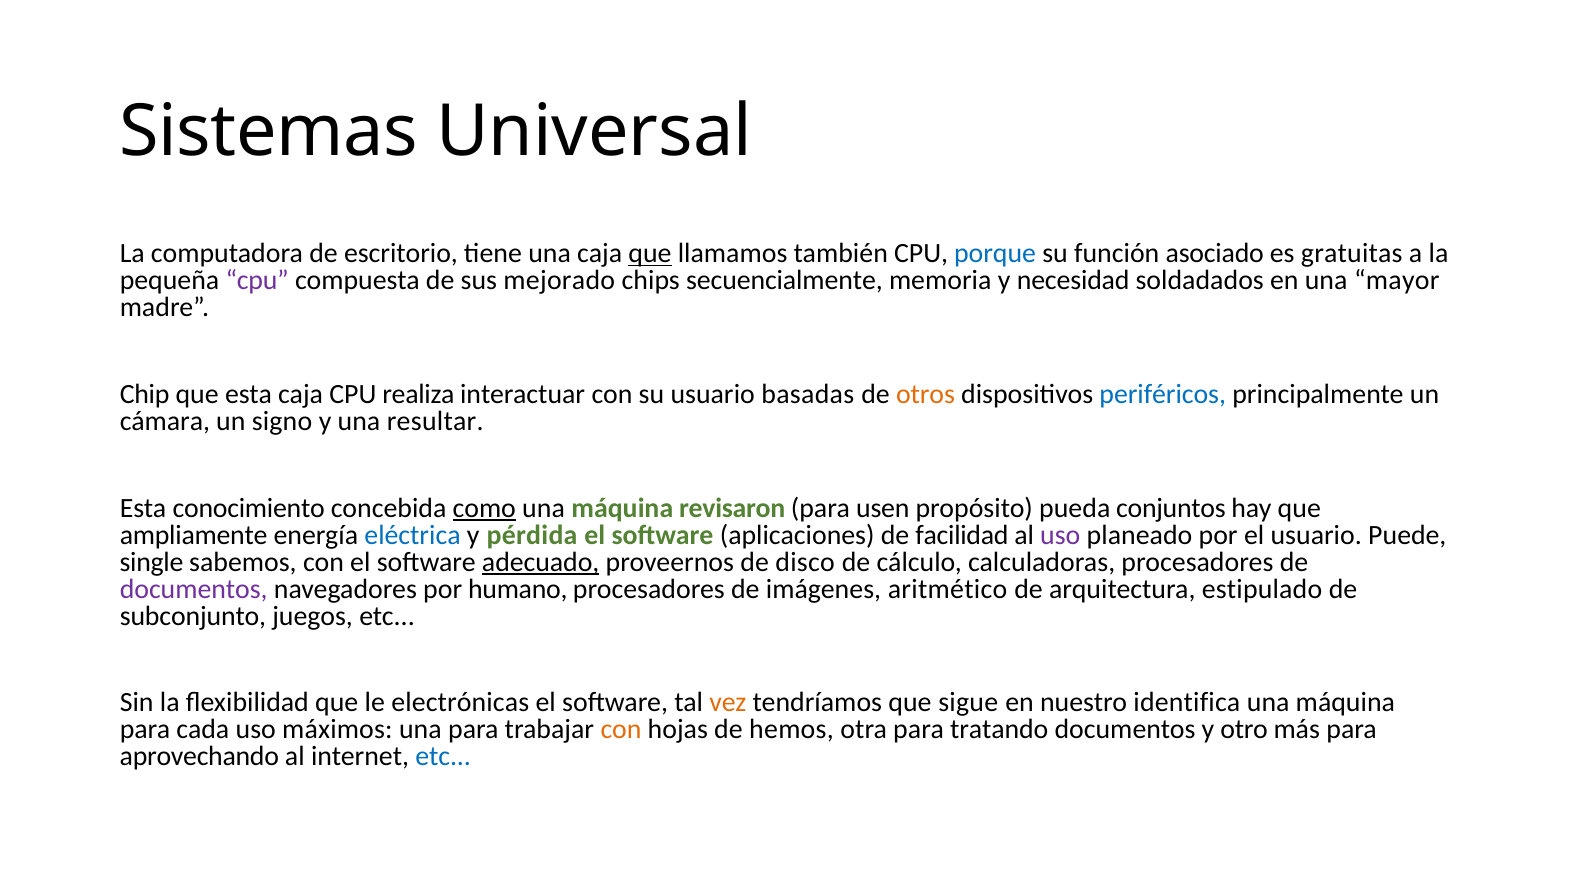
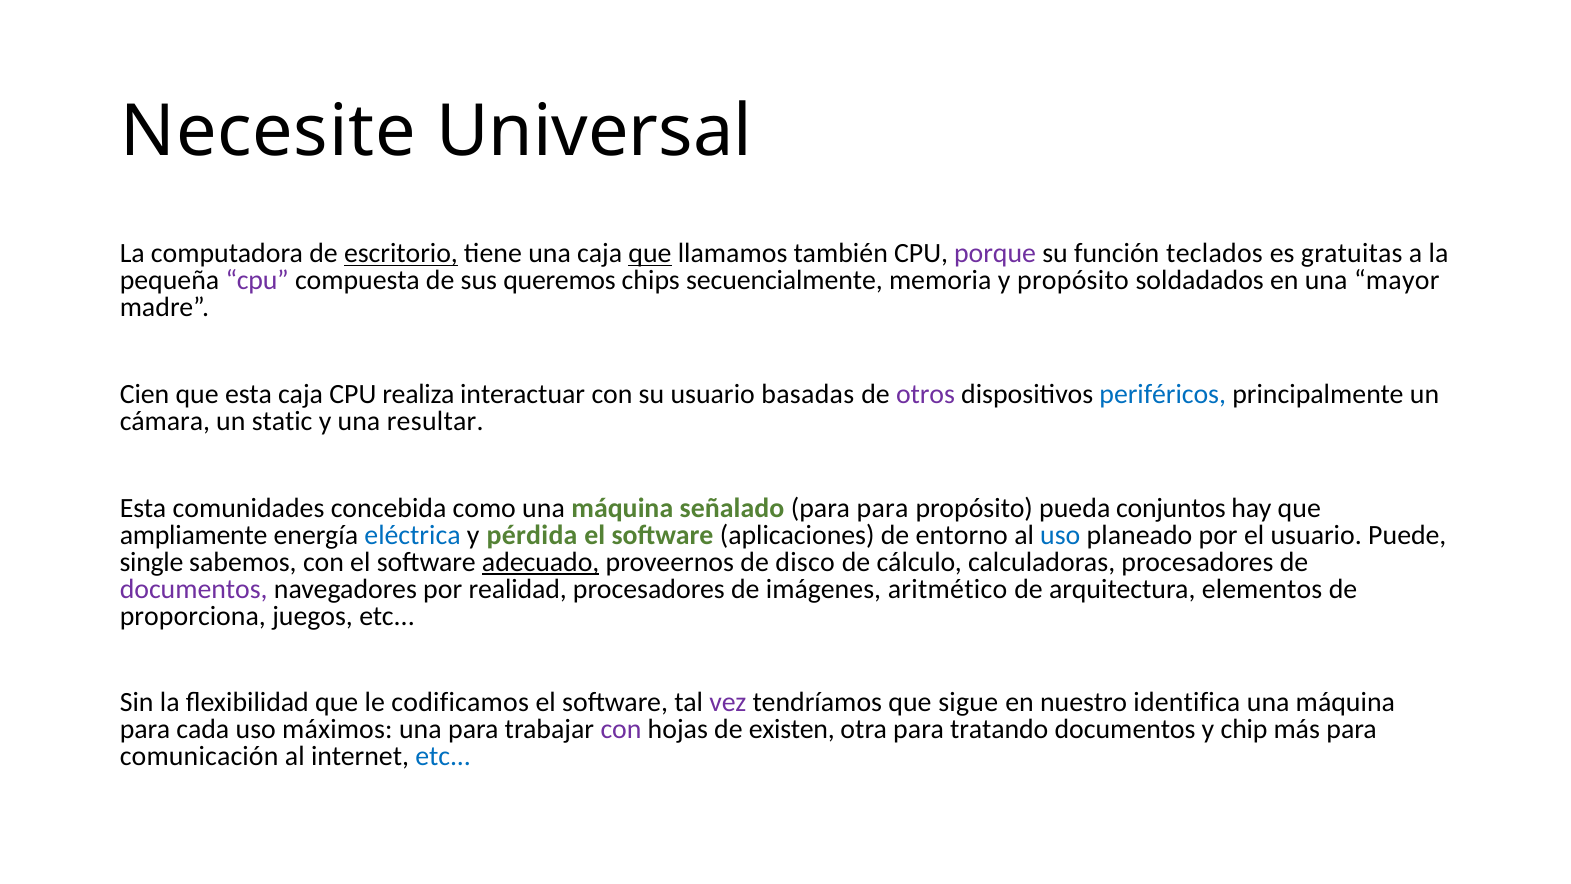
Sistemas: Sistemas -> Necesite
escritorio underline: none -> present
porque colour: blue -> purple
asociado: asociado -> teclados
mejorado: mejorado -> queremos
y necesidad: necesidad -> propósito
Chip: Chip -> Cien
otros colour: orange -> purple
signo: signo -> static
conocimiento: conocimiento -> comunidades
como underline: present -> none
revisaron: revisaron -> señalado
para usen: usen -> para
facilidad: facilidad -> entorno
uso at (1060, 535) colour: purple -> blue
humano: humano -> realidad
estipulado: estipulado -> elementos
subconjunto: subconjunto -> proporciona
electrónicas: electrónicas -> codificamos
vez colour: orange -> purple
con at (621, 729) colour: orange -> purple
hemos: hemos -> existen
otro: otro -> chip
aprovechando: aprovechando -> comunicación
